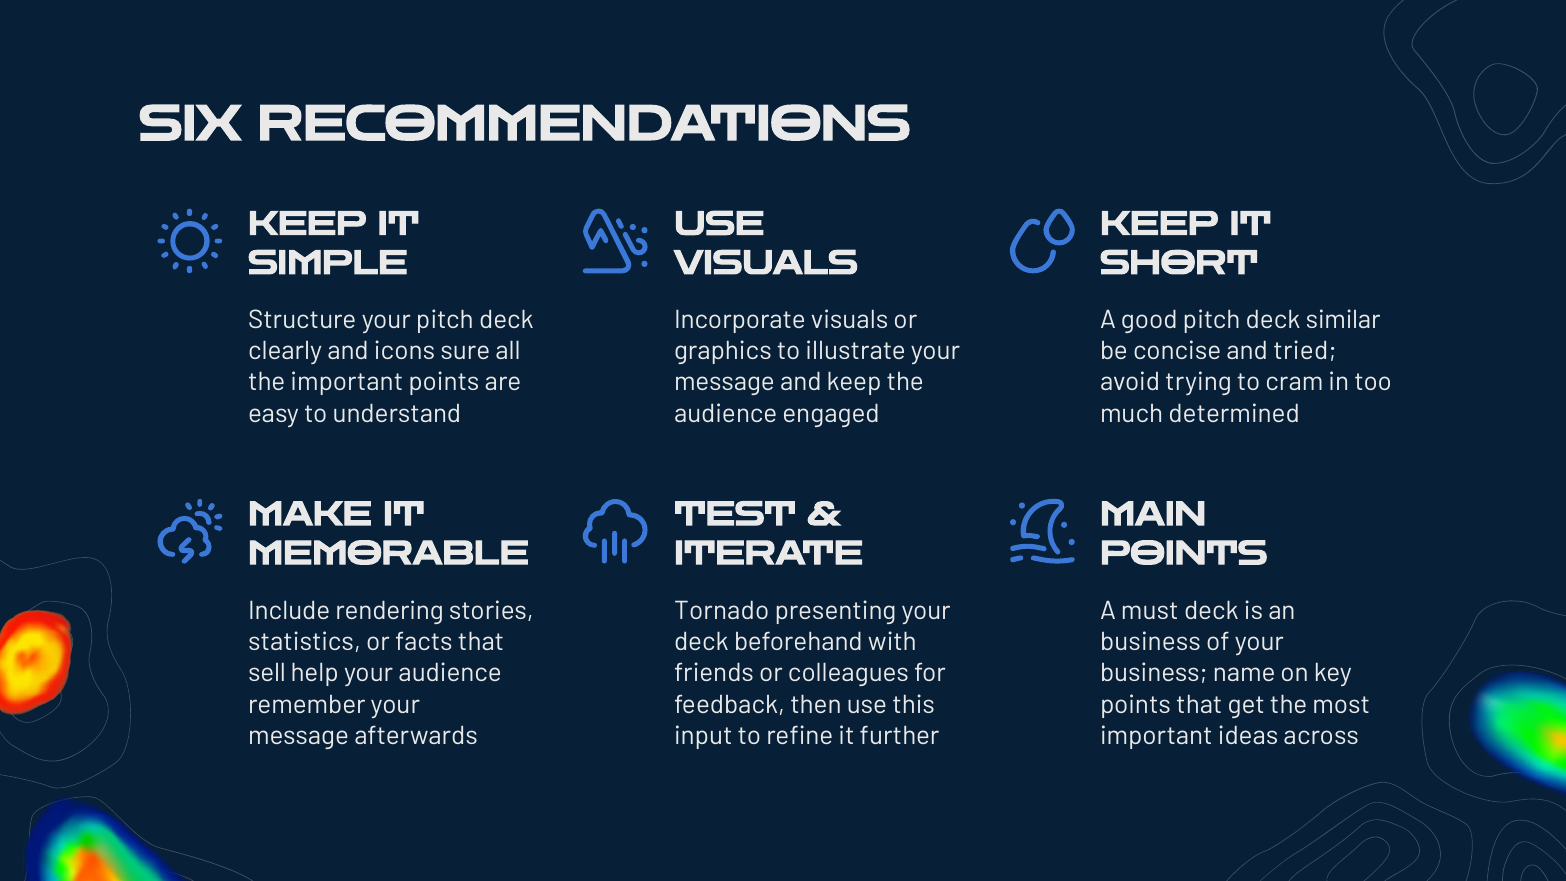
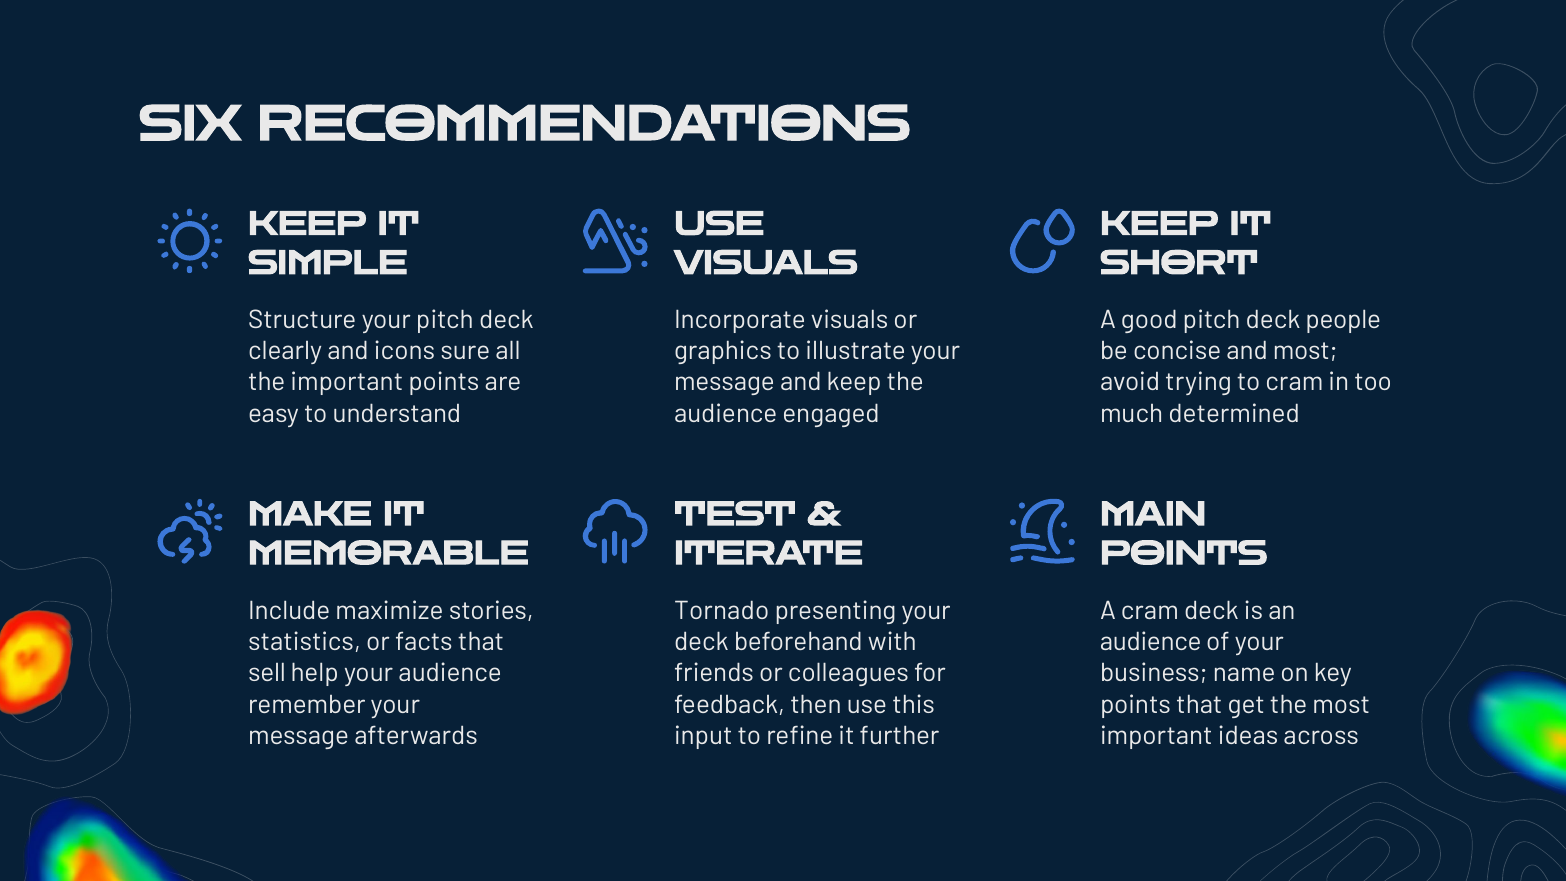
similar: similar -> people
and tried: tried -> most
rendering: rendering -> maximize
A must: must -> cram
business at (1151, 642): business -> audience
